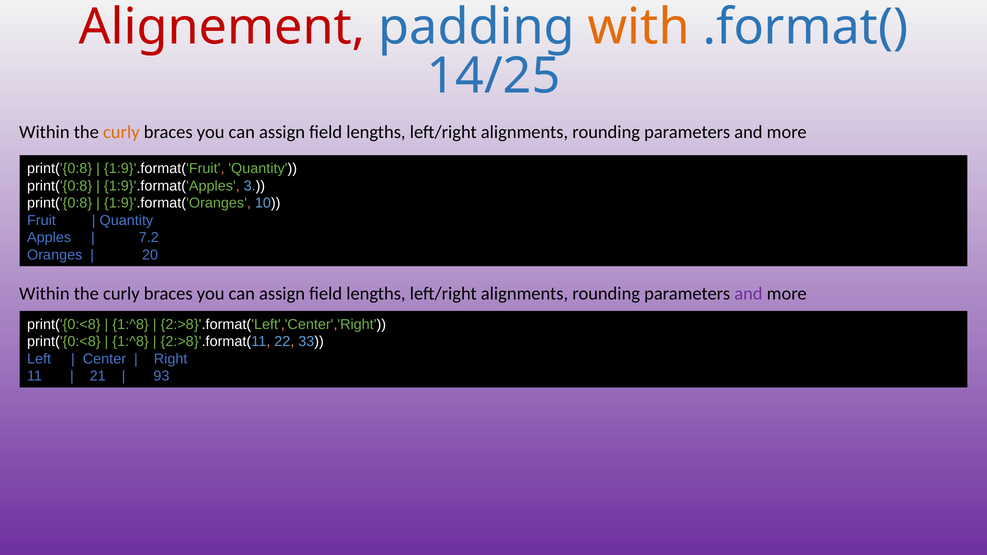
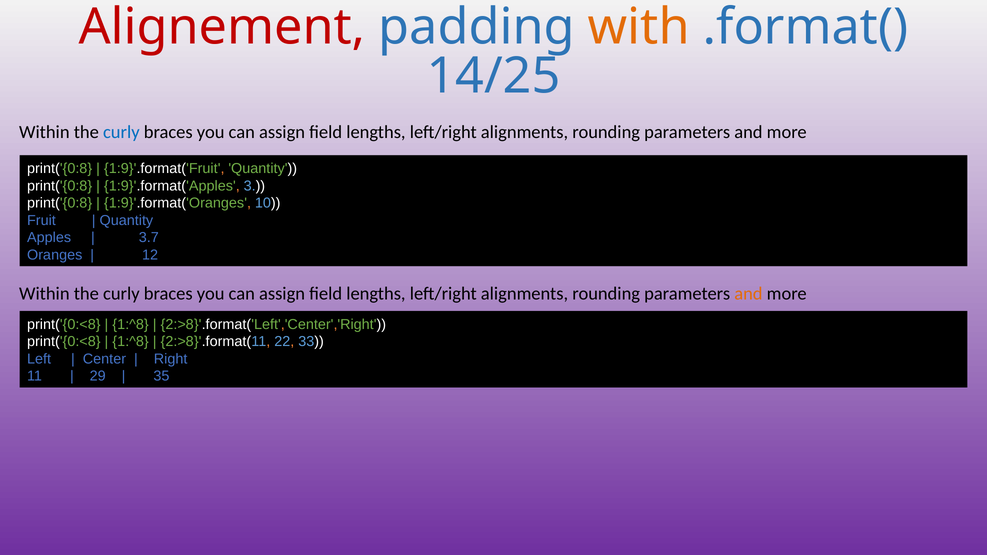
curly at (121, 132) colour: orange -> blue
7.2: 7.2 -> 3.7
20: 20 -> 12
and at (748, 294) colour: purple -> orange
21: 21 -> 29
93: 93 -> 35
